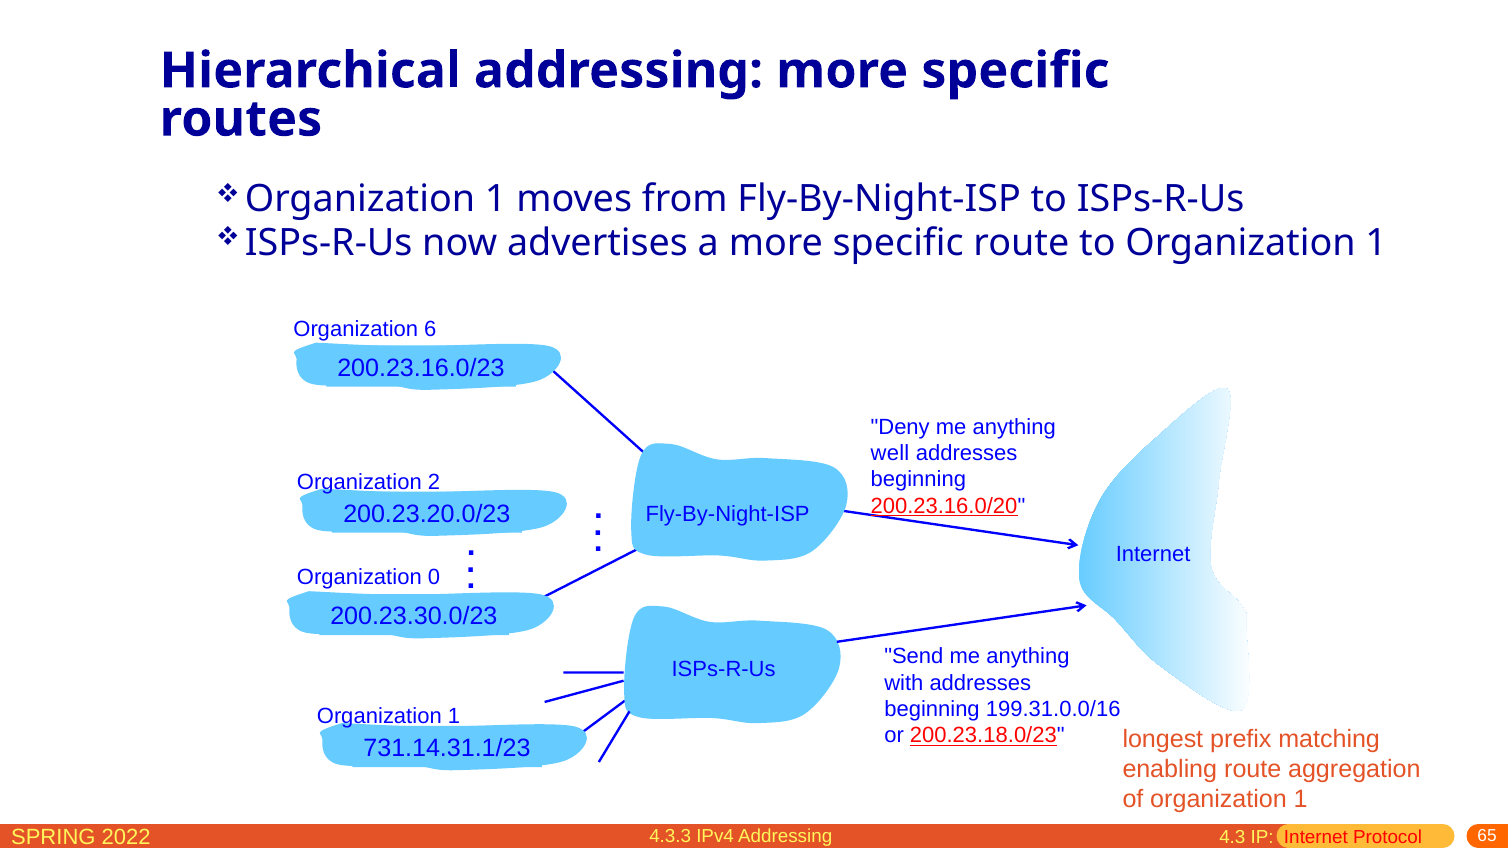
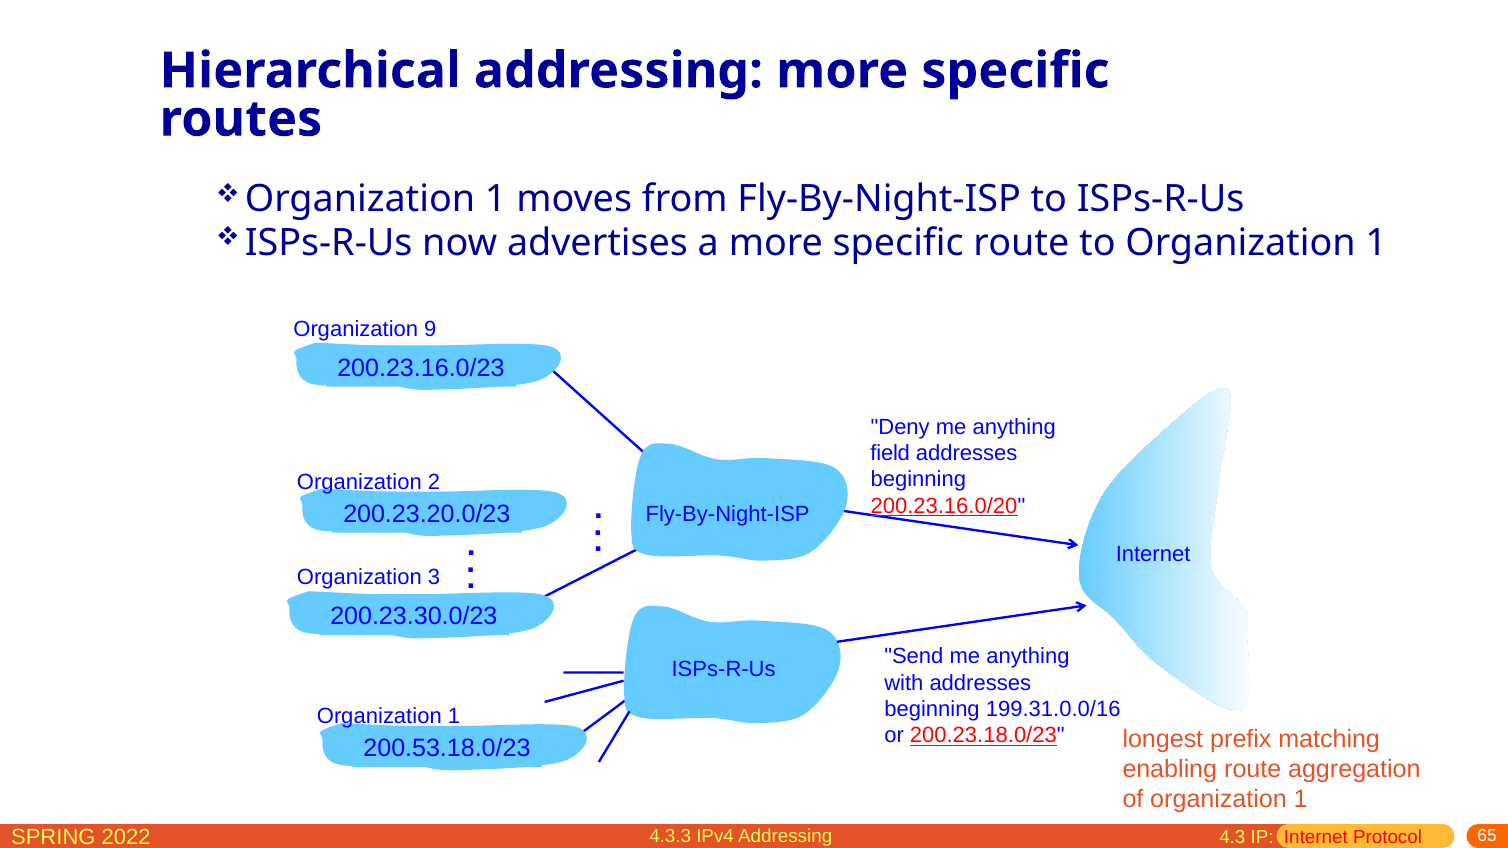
6: 6 -> 9
well: well -> field
0: 0 -> 3
731.14.31.1/23: 731.14.31.1/23 -> 200.53.18.0/23
